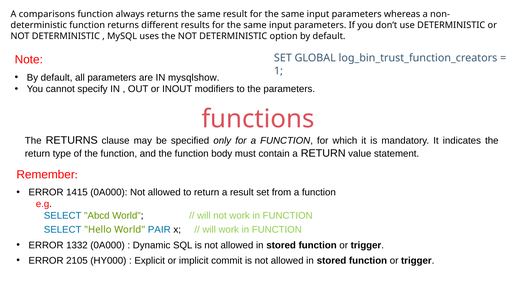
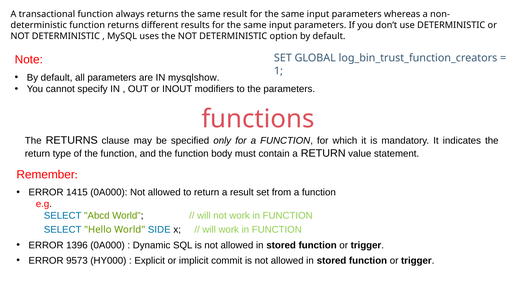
comparisons: comparisons -> transactional
PAIR: PAIR -> SIDE
1332: 1332 -> 1396
2105: 2105 -> 9573
